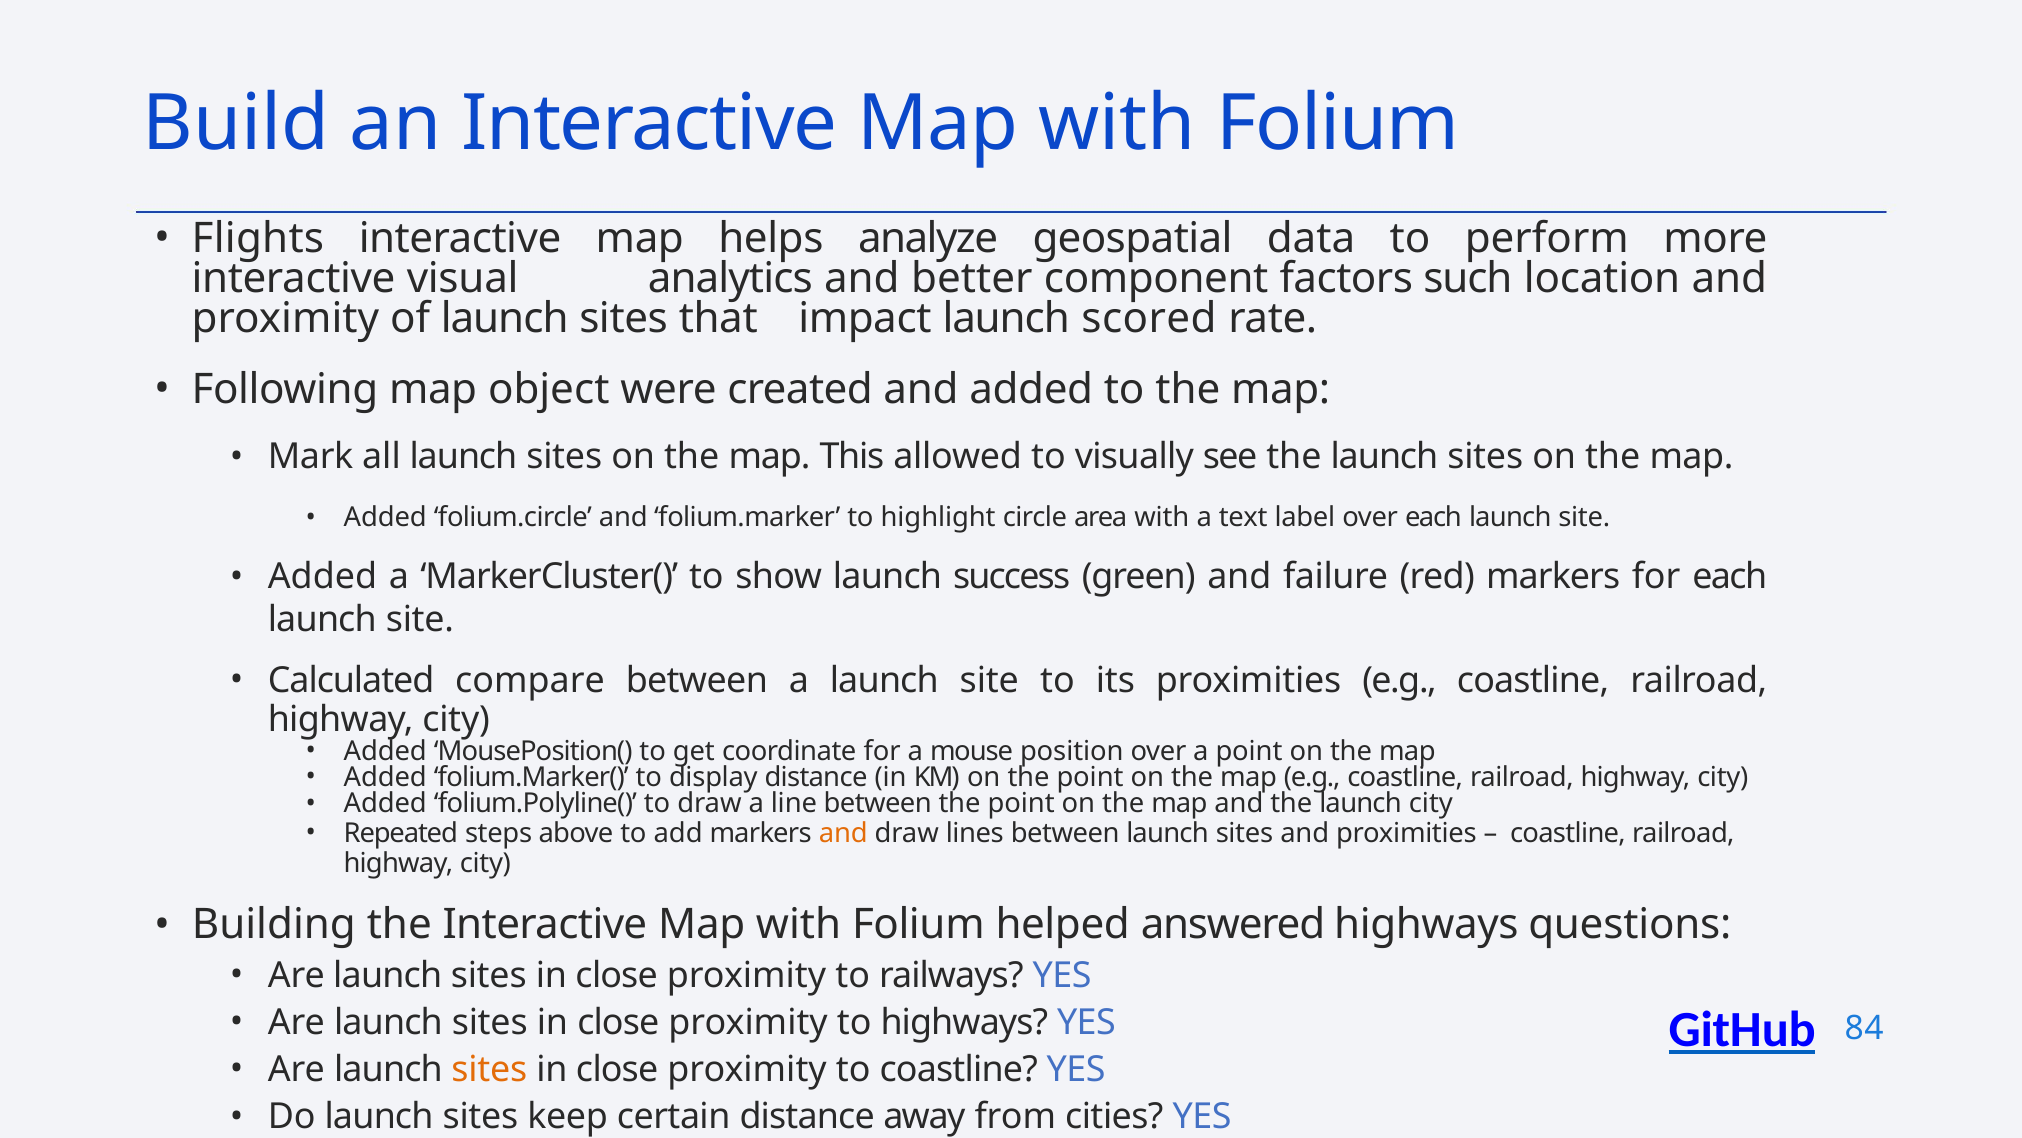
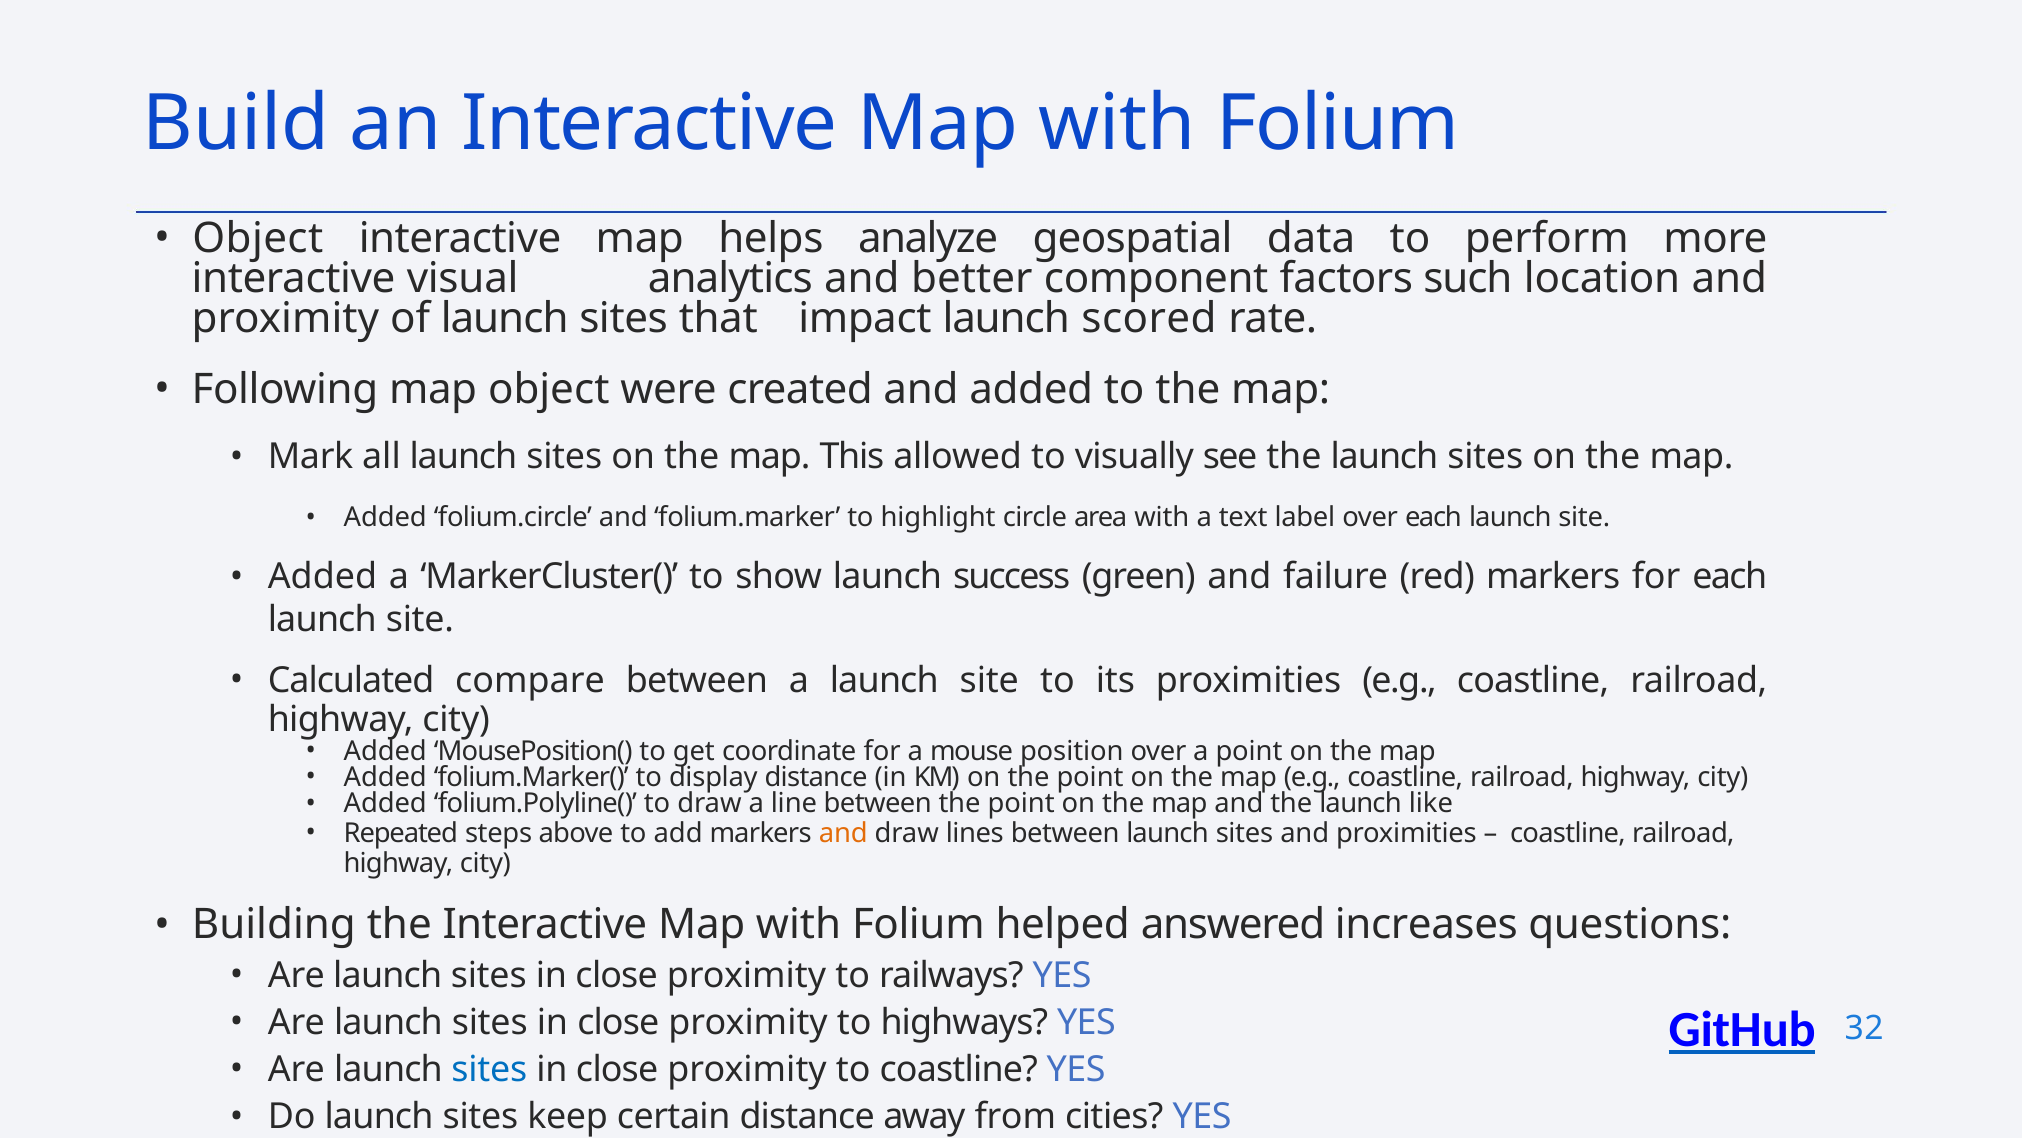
Flights at (258, 238): Flights -> Object
launch city: city -> like
answered highways: highways -> increases
84: 84 -> 32
sites at (489, 1069) colour: orange -> blue
